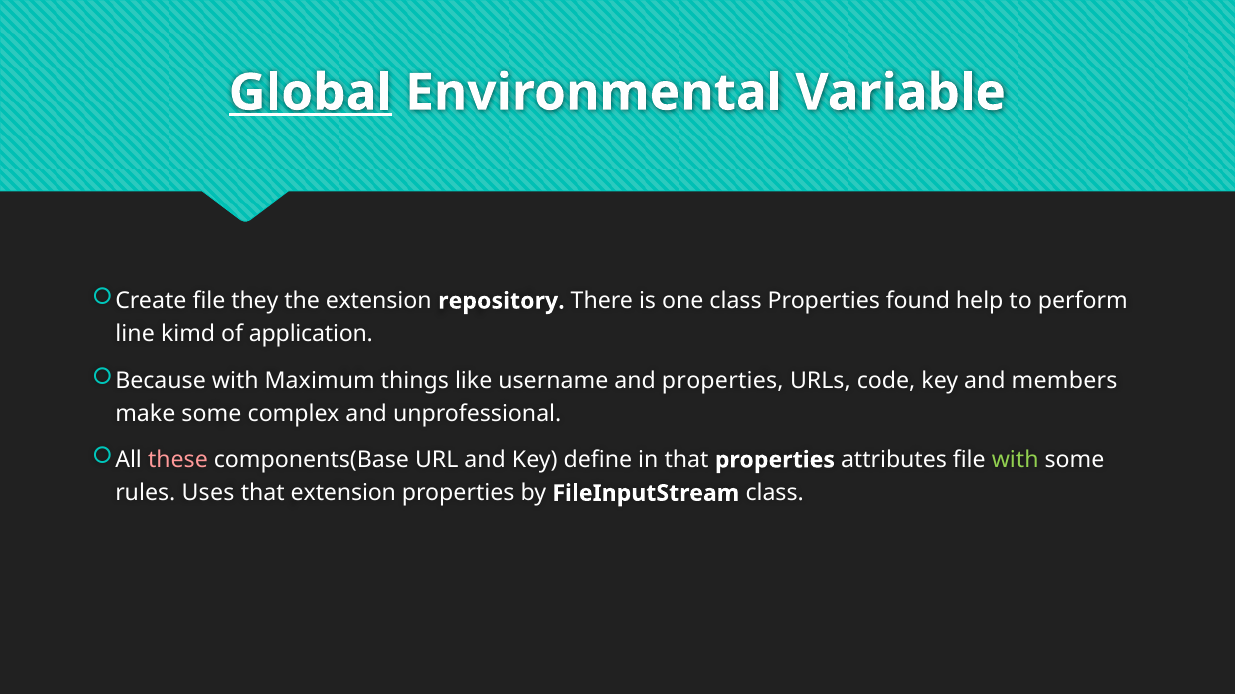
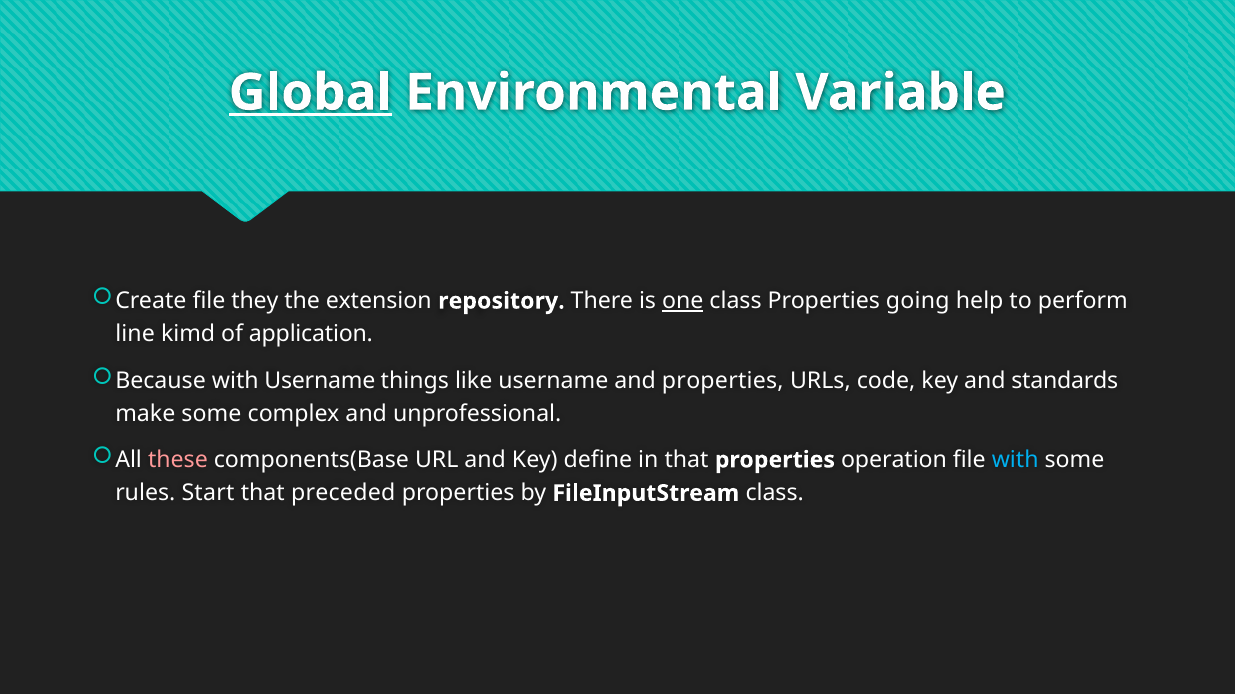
one underline: none -> present
found: found -> going
with Maximum: Maximum -> Username
members: members -> standards
attributes: attributes -> operation
with at (1015, 460) colour: light green -> light blue
Uses: Uses -> Start
that extension: extension -> preceded
